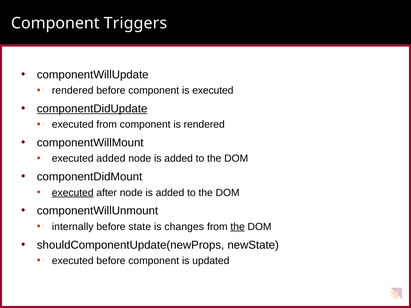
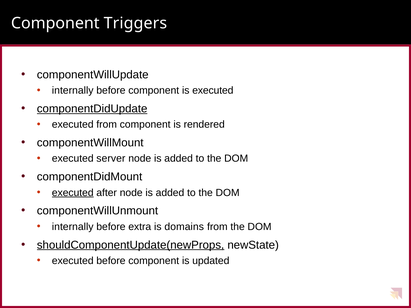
rendered at (73, 91): rendered -> internally
executed added: added -> server
state: state -> extra
changes: changes -> domains
the at (238, 227) underline: present -> none
shouldComponentUpdate(newProps underline: none -> present
